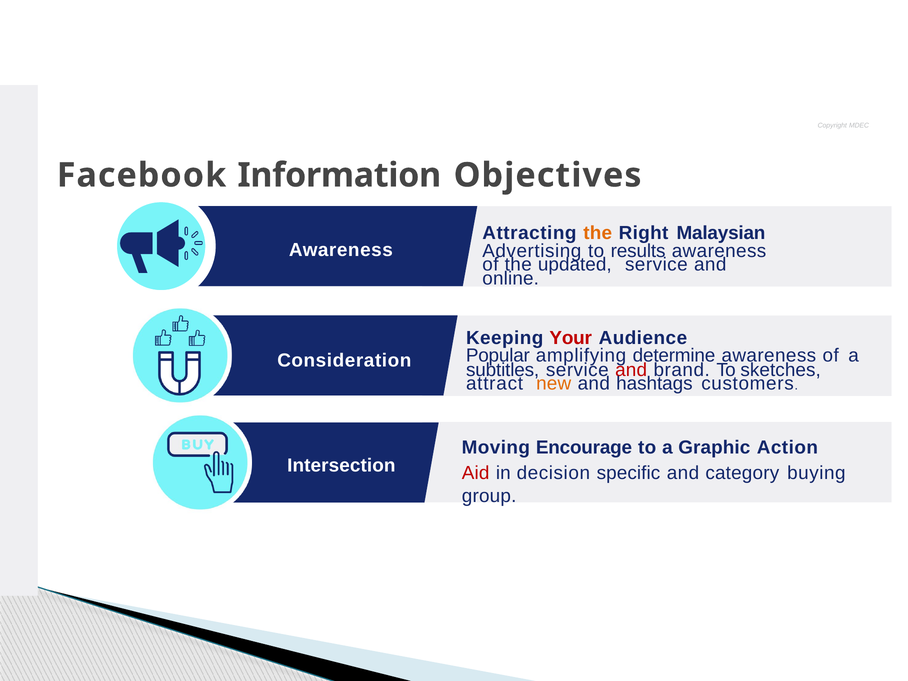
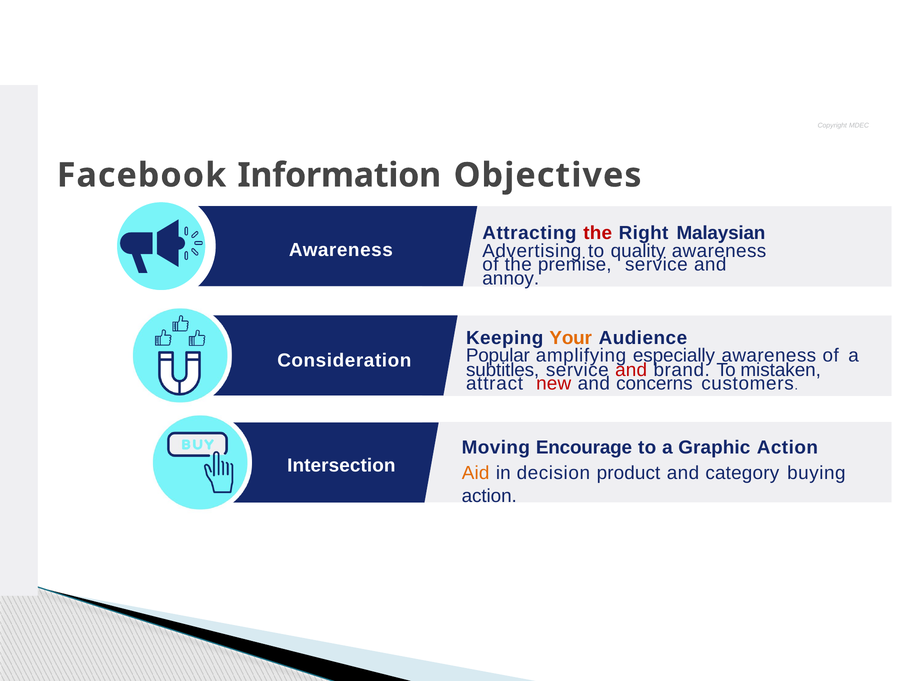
the at (598, 233) colour: orange -> red
results: results -> quality
updated: updated -> premise
online: online -> annoy
Your colour: red -> orange
determine: determine -> especially
sketches: sketches -> mistaken
new colour: orange -> red
hashtags: hashtags -> concerns
Aid colour: red -> orange
specific: specific -> product
group at (489, 496): group -> action
